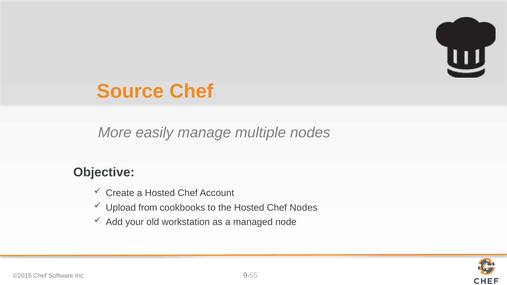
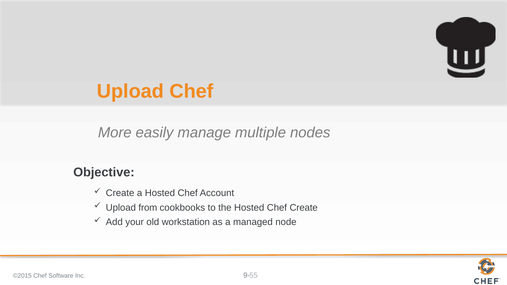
Source at (130, 91): Source -> Upload
Chef Nodes: Nodes -> Create
